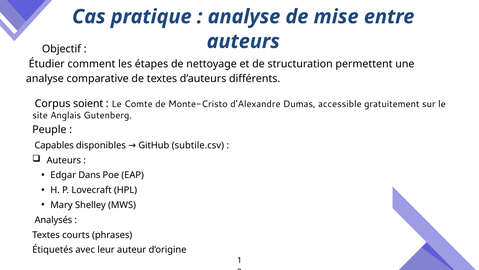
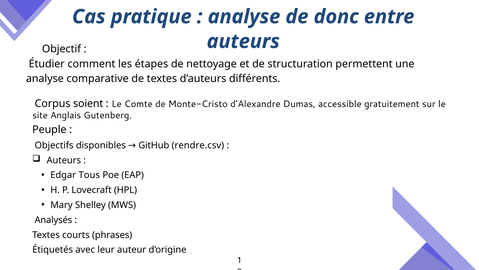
mise: mise -> donc
Capables: Capables -> Objectifs
subtile.csv: subtile.csv -> rendre.csv
Dans: Dans -> Tous
